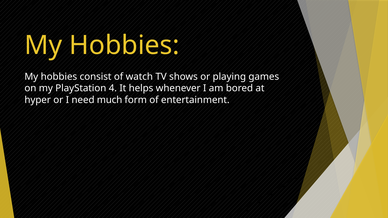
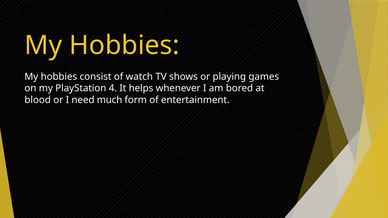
hyper: hyper -> blood
